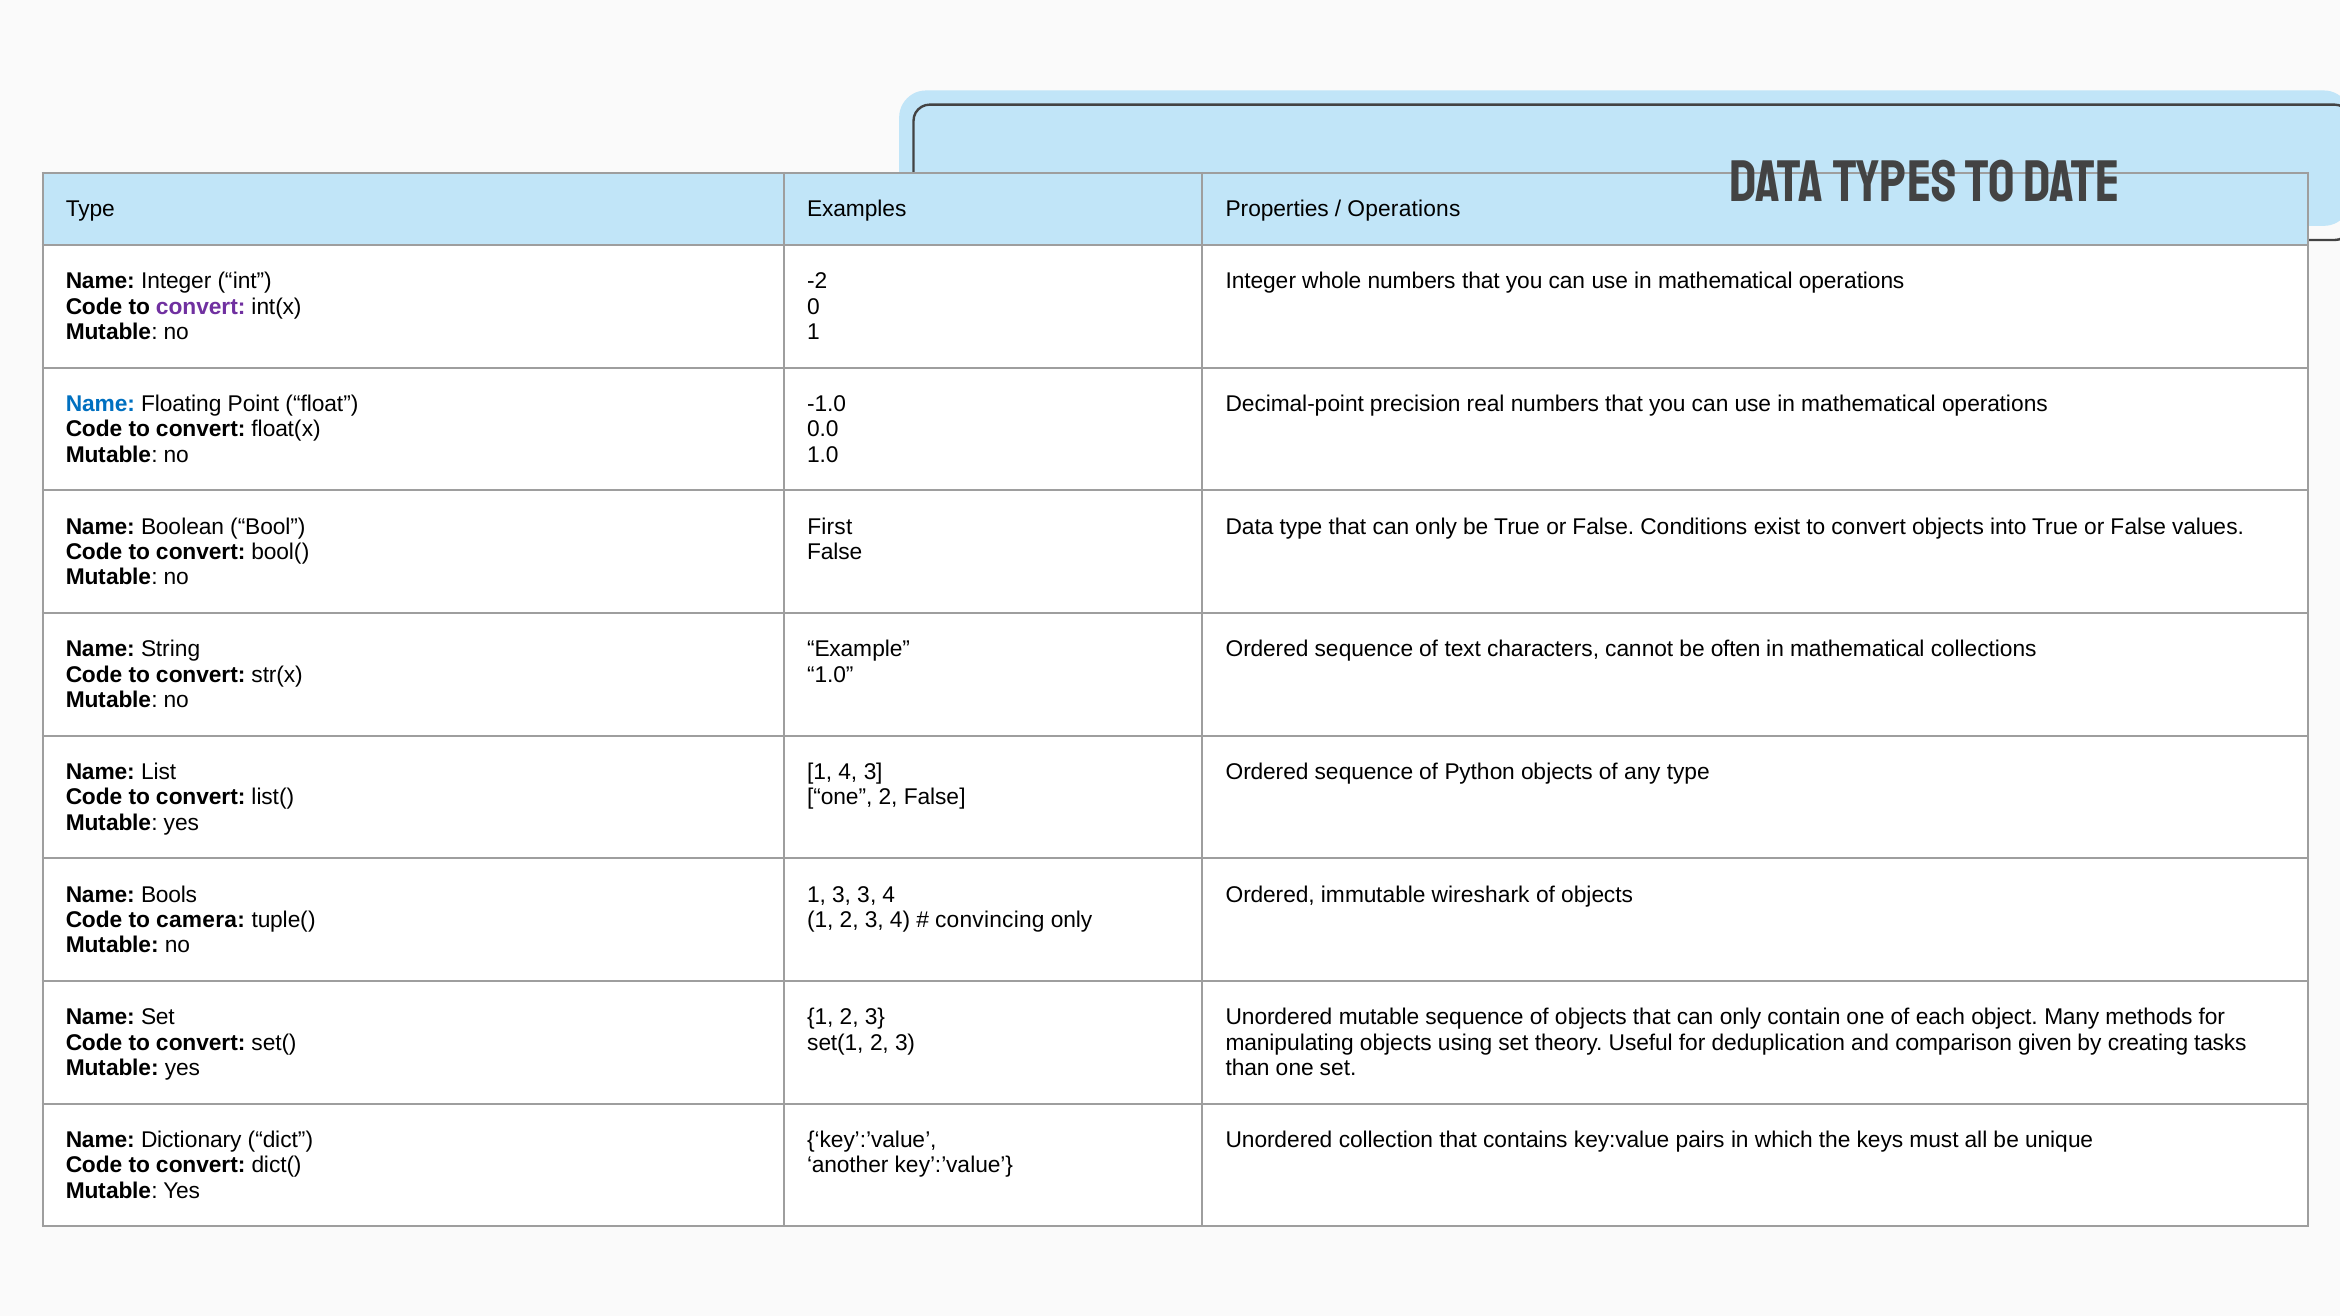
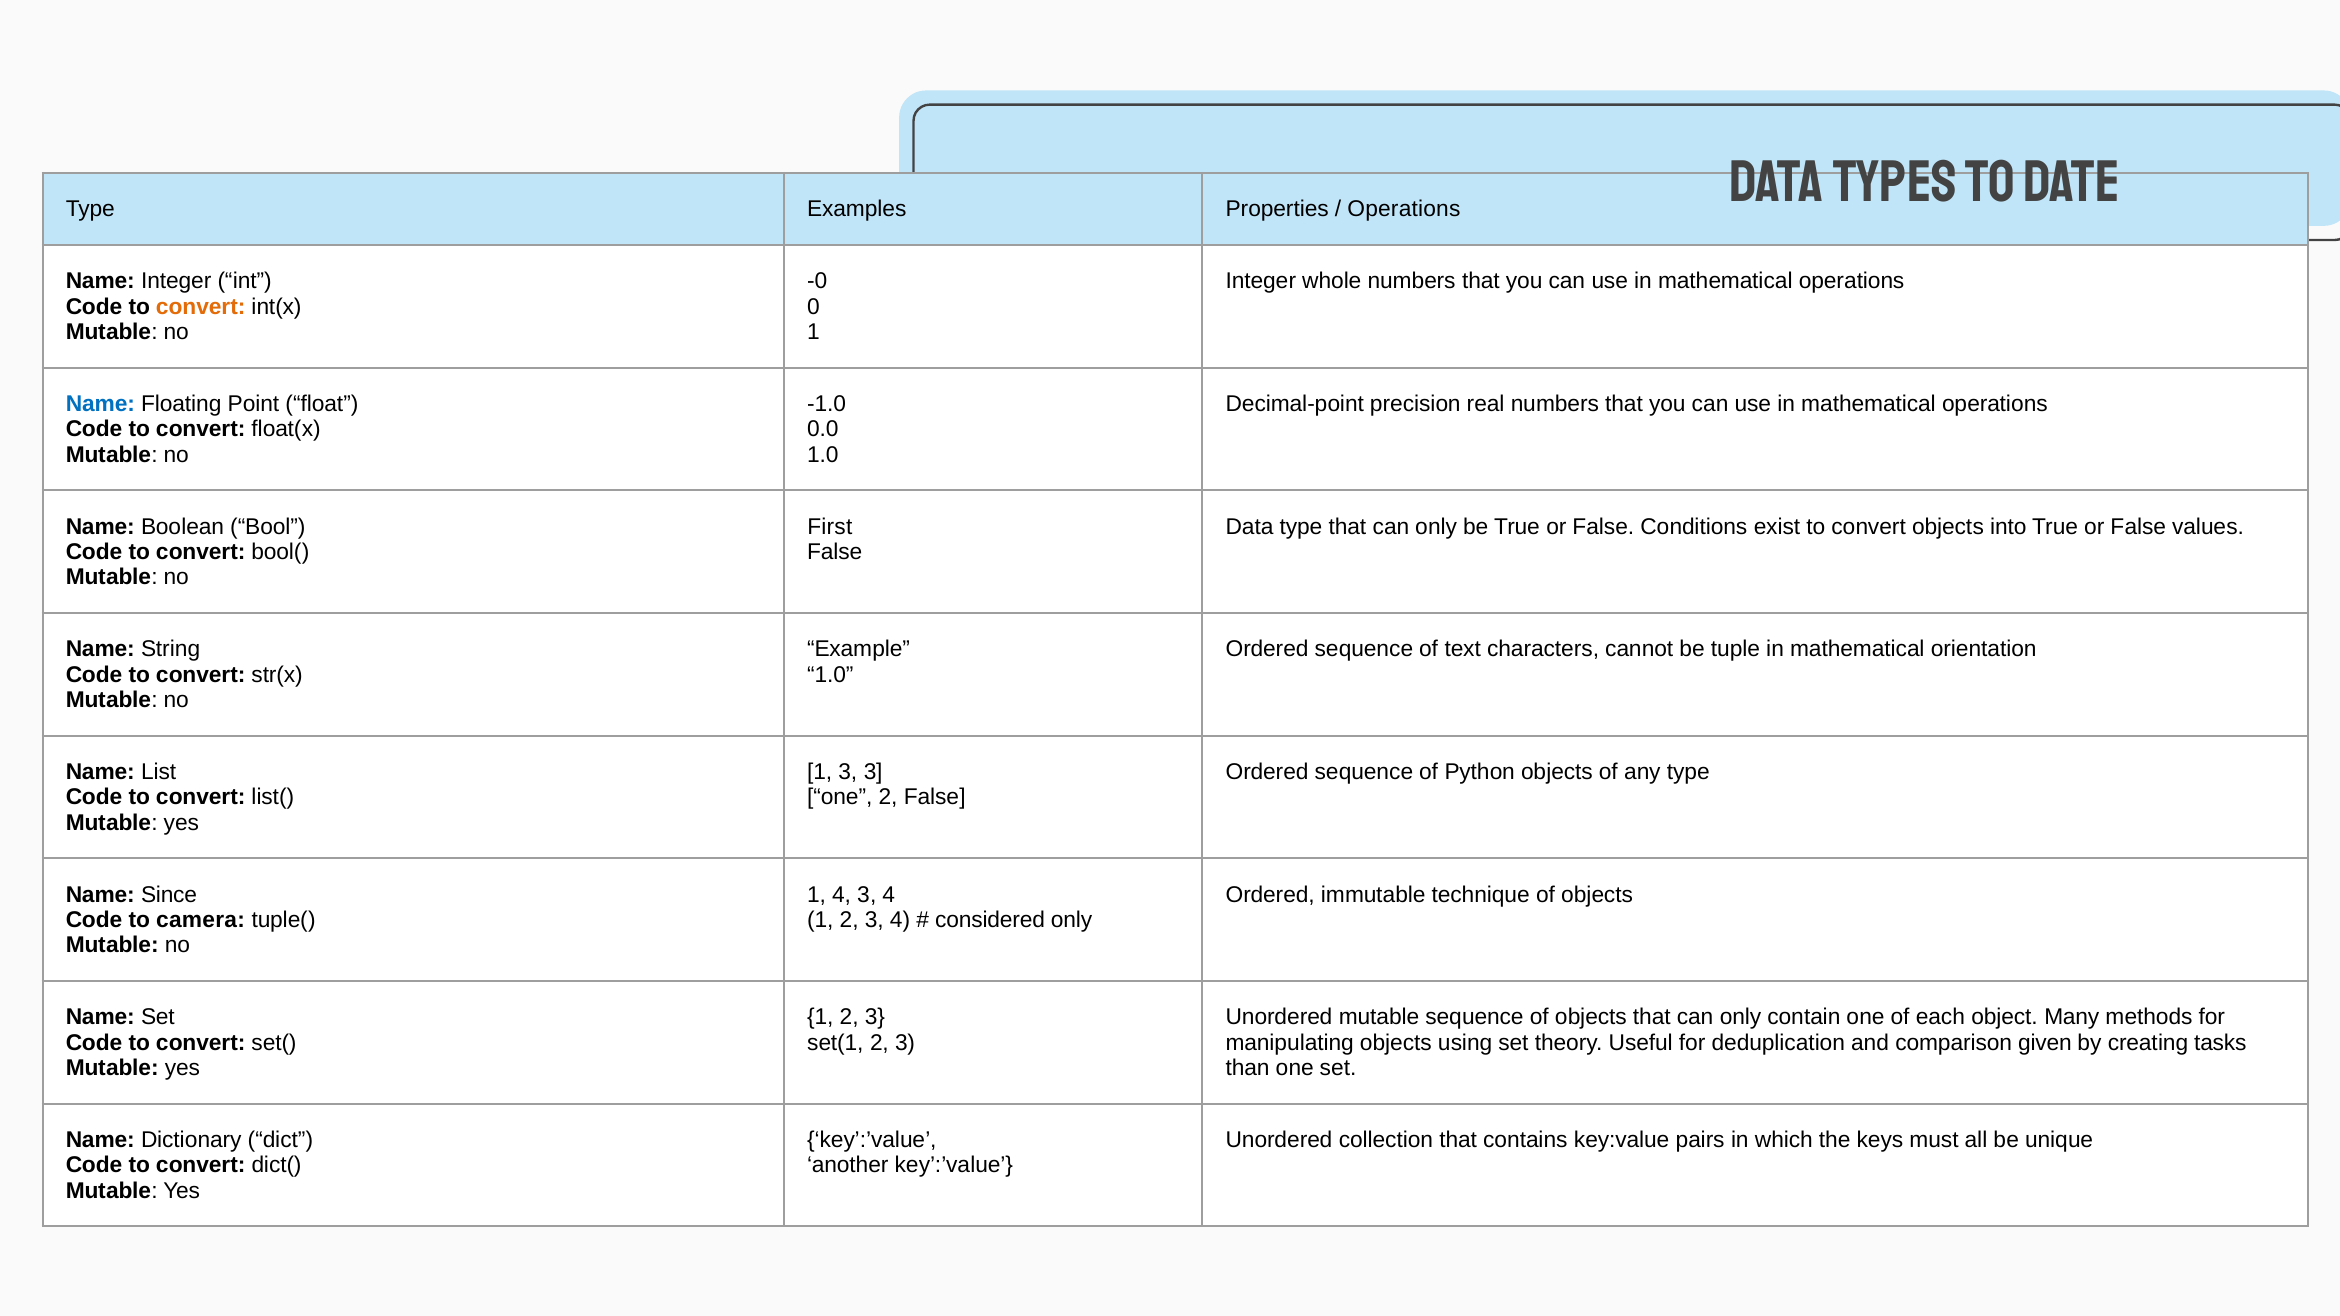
-2: -2 -> -0
convert at (201, 307) colour: purple -> orange
often: often -> tuple
collections: collections -> orientation
1 4: 4 -> 3
Bools: Bools -> Since
1 3: 3 -> 4
wireshark: wireshark -> technique
convincing: convincing -> considered
